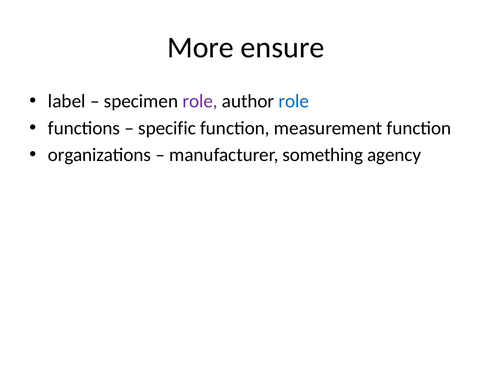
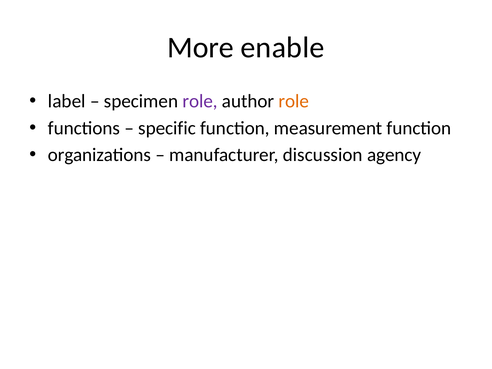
ensure: ensure -> enable
role at (294, 101) colour: blue -> orange
something: something -> discussion
